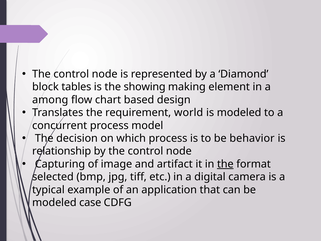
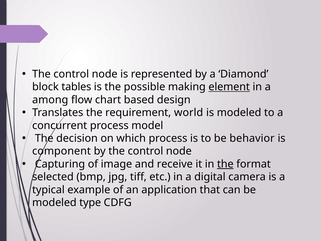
showing: showing -> possible
element underline: none -> present
relationship: relationship -> component
artifact: artifact -> receive
case: case -> type
